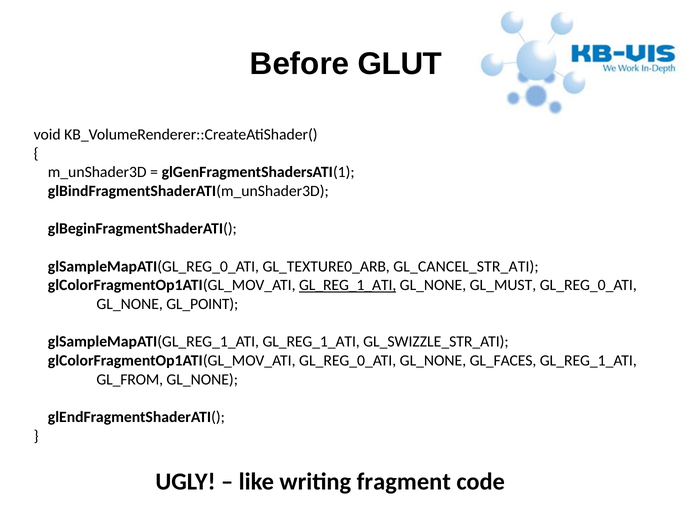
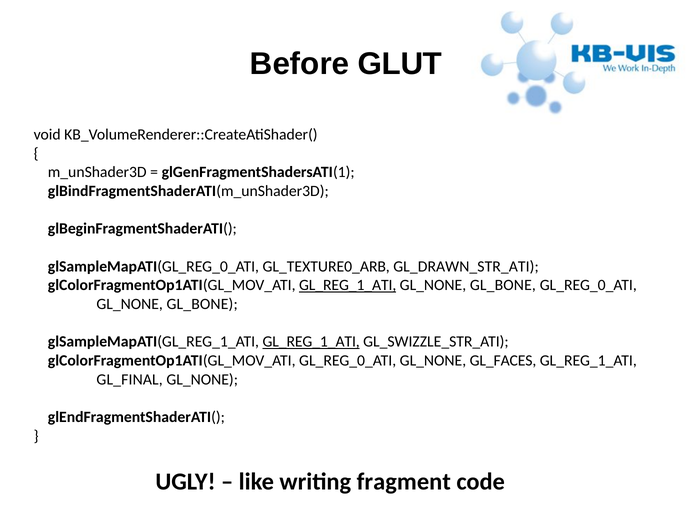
GL_CANCEL_STR_ATI: GL_CANCEL_STR_ATI -> GL_DRAWN_STR_ATI
GL_MUST at (503, 285): GL_MUST -> GL_BONE
GL_POINT at (202, 304): GL_POINT -> GL_BONE
GL_REG_1_ATI at (311, 342) underline: none -> present
GL_FROM: GL_FROM -> GL_FINAL
